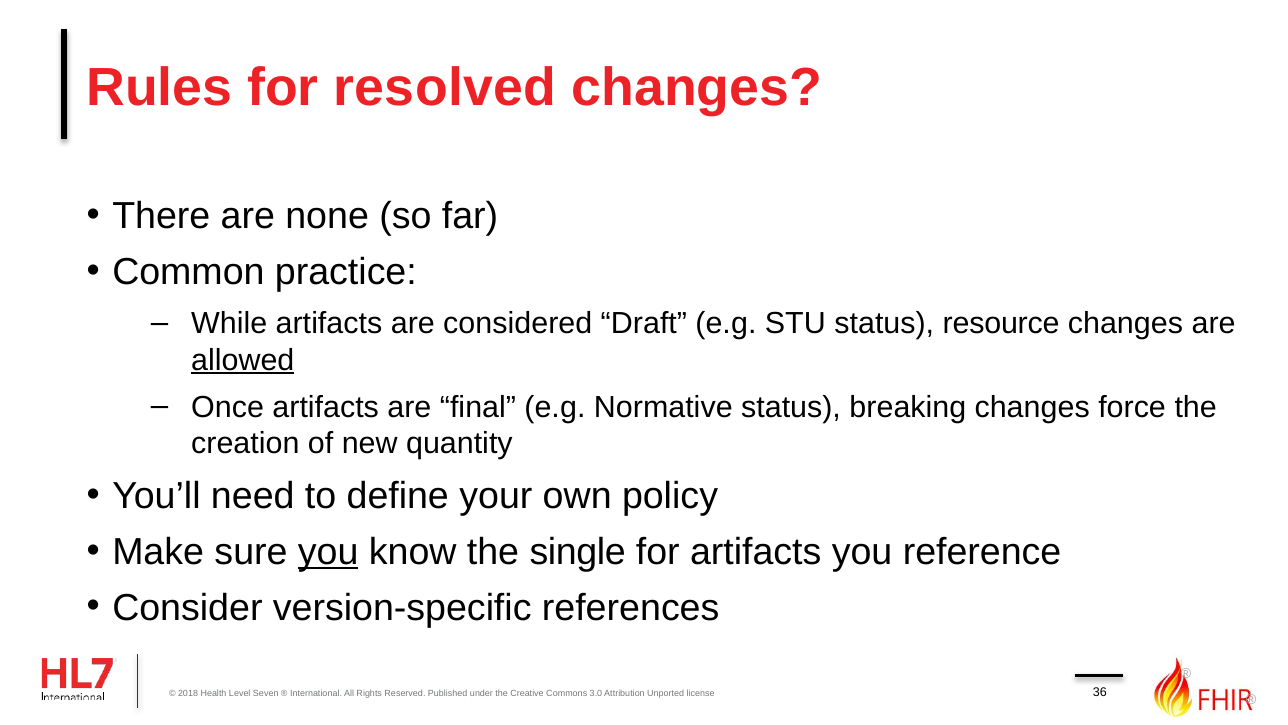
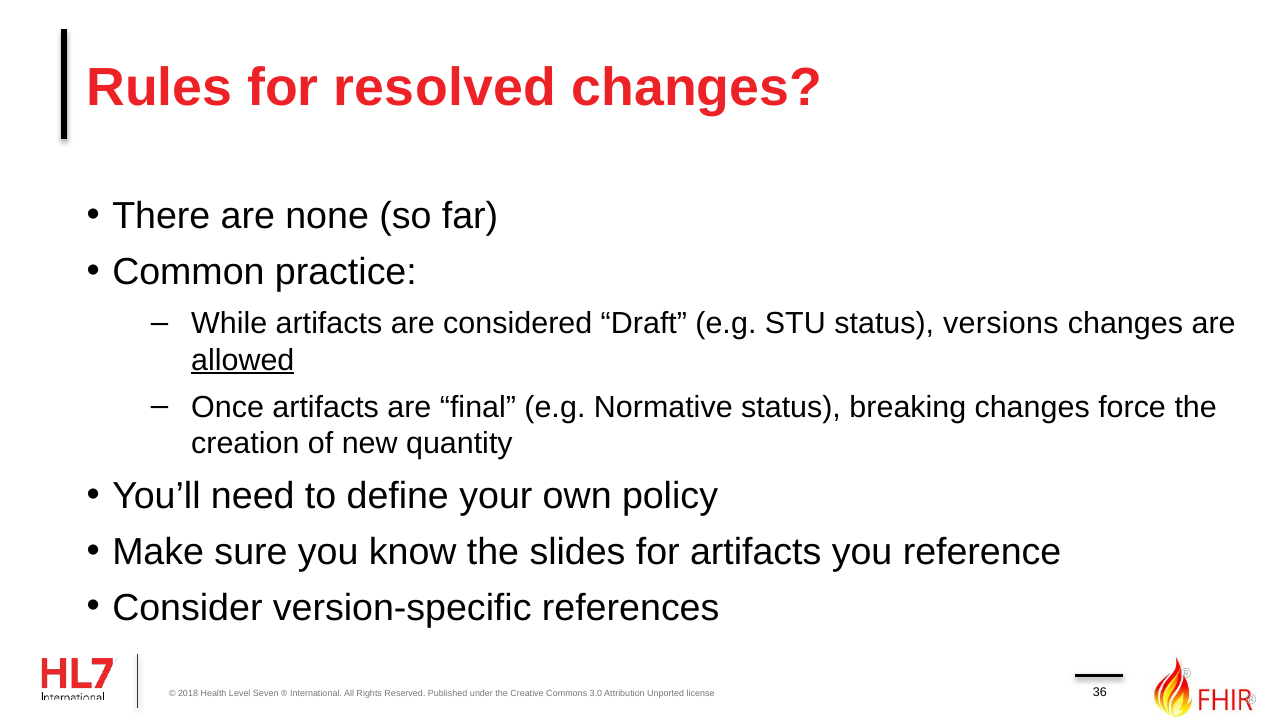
resource: resource -> versions
you at (328, 551) underline: present -> none
single: single -> slides
